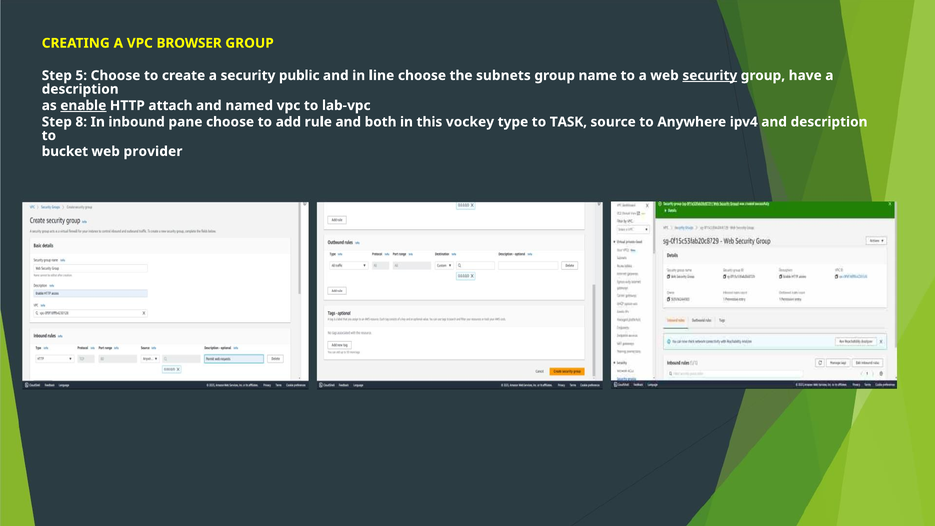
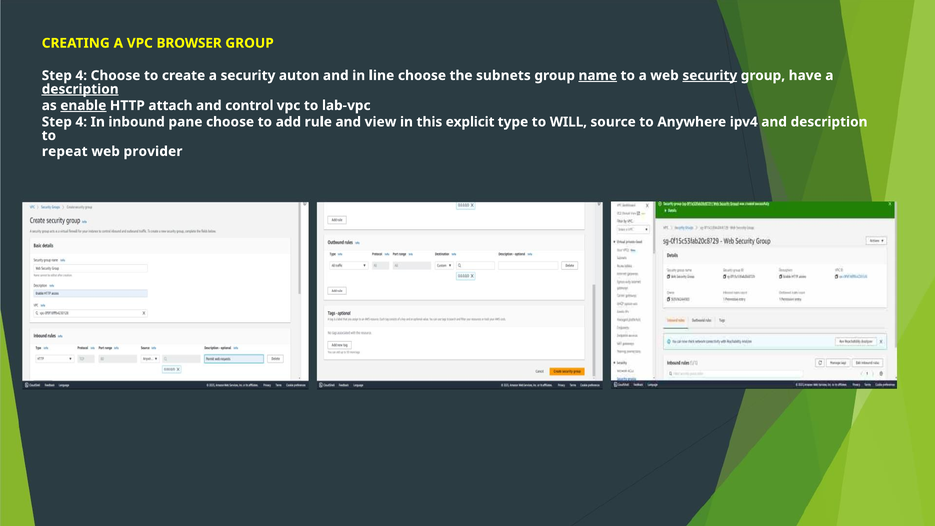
5 at (81, 76): 5 -> 4
public: public -> auton
name underline: none -> present
description at (80, 89) underline: none -> present
named: named -> control
8 at (81, 122): 8 -> 4
both: both -> view
vockey: vockey -> explicit
TASK: TASK -> WILL
bucket: bucket -> repeat
